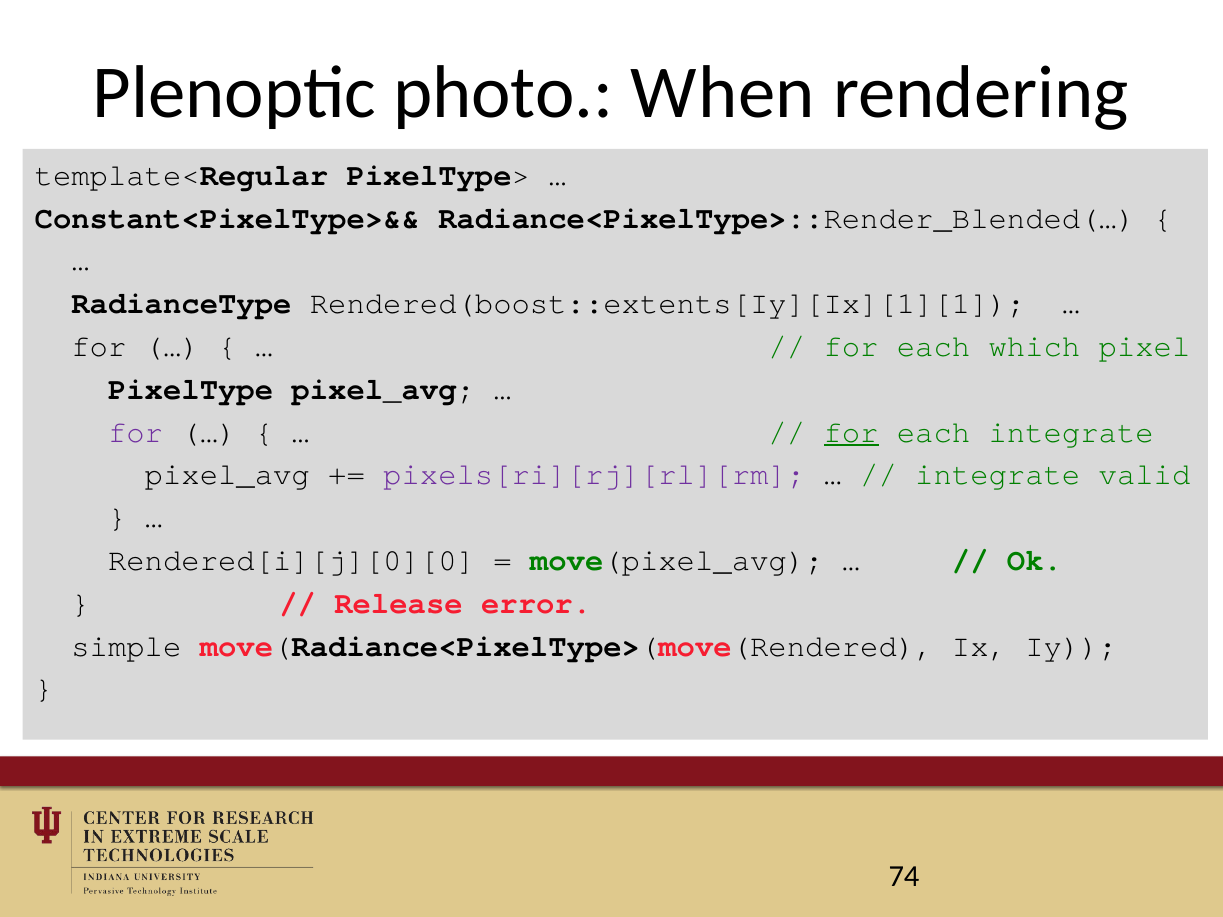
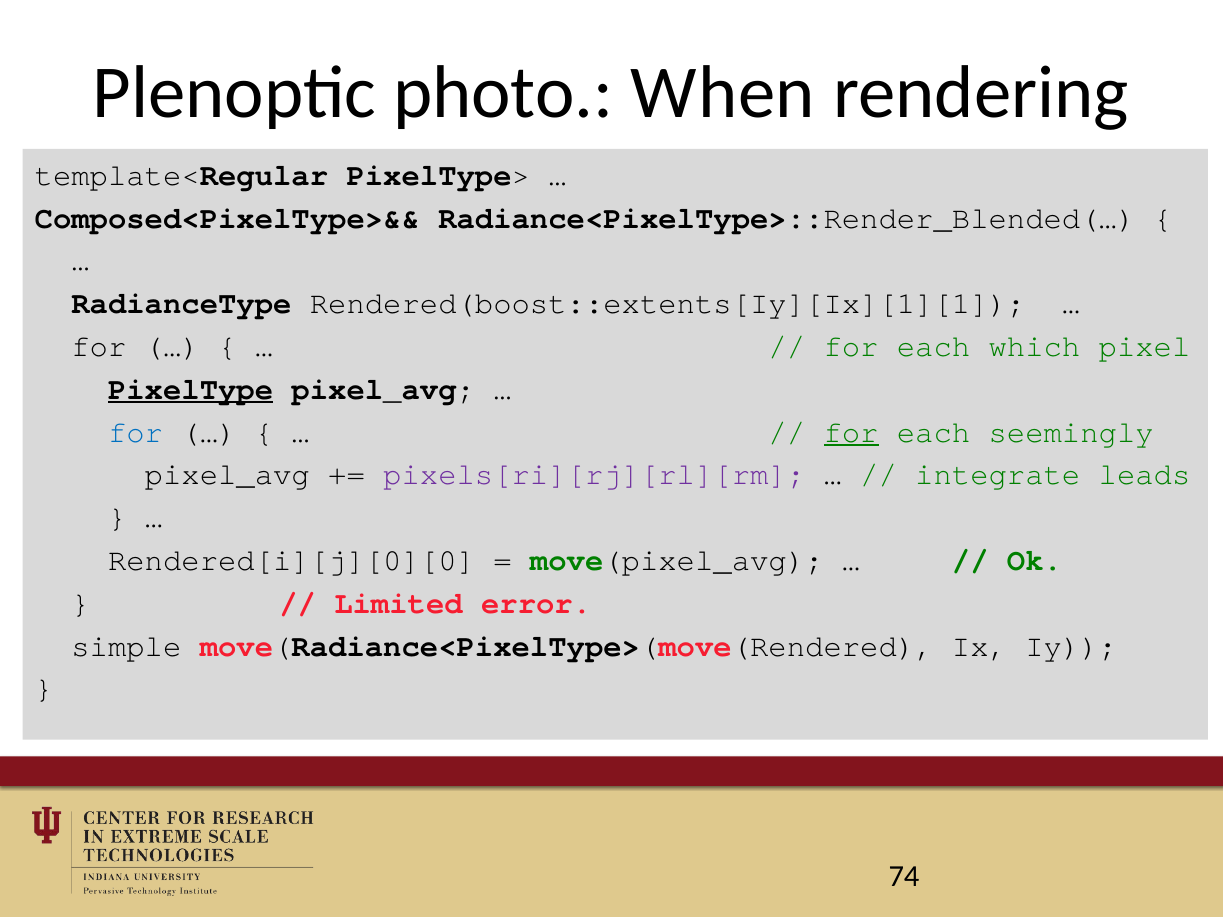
Constant<PixelType>&&: Constant<PixelType>&& -> Composed<PixelType>&&
PixelType underline: none -> present
for at (136, 432) colour: purple -> blue
each integrate: integrate -> seemingly
valid: valid -> leads
Release: Release -> Limited
